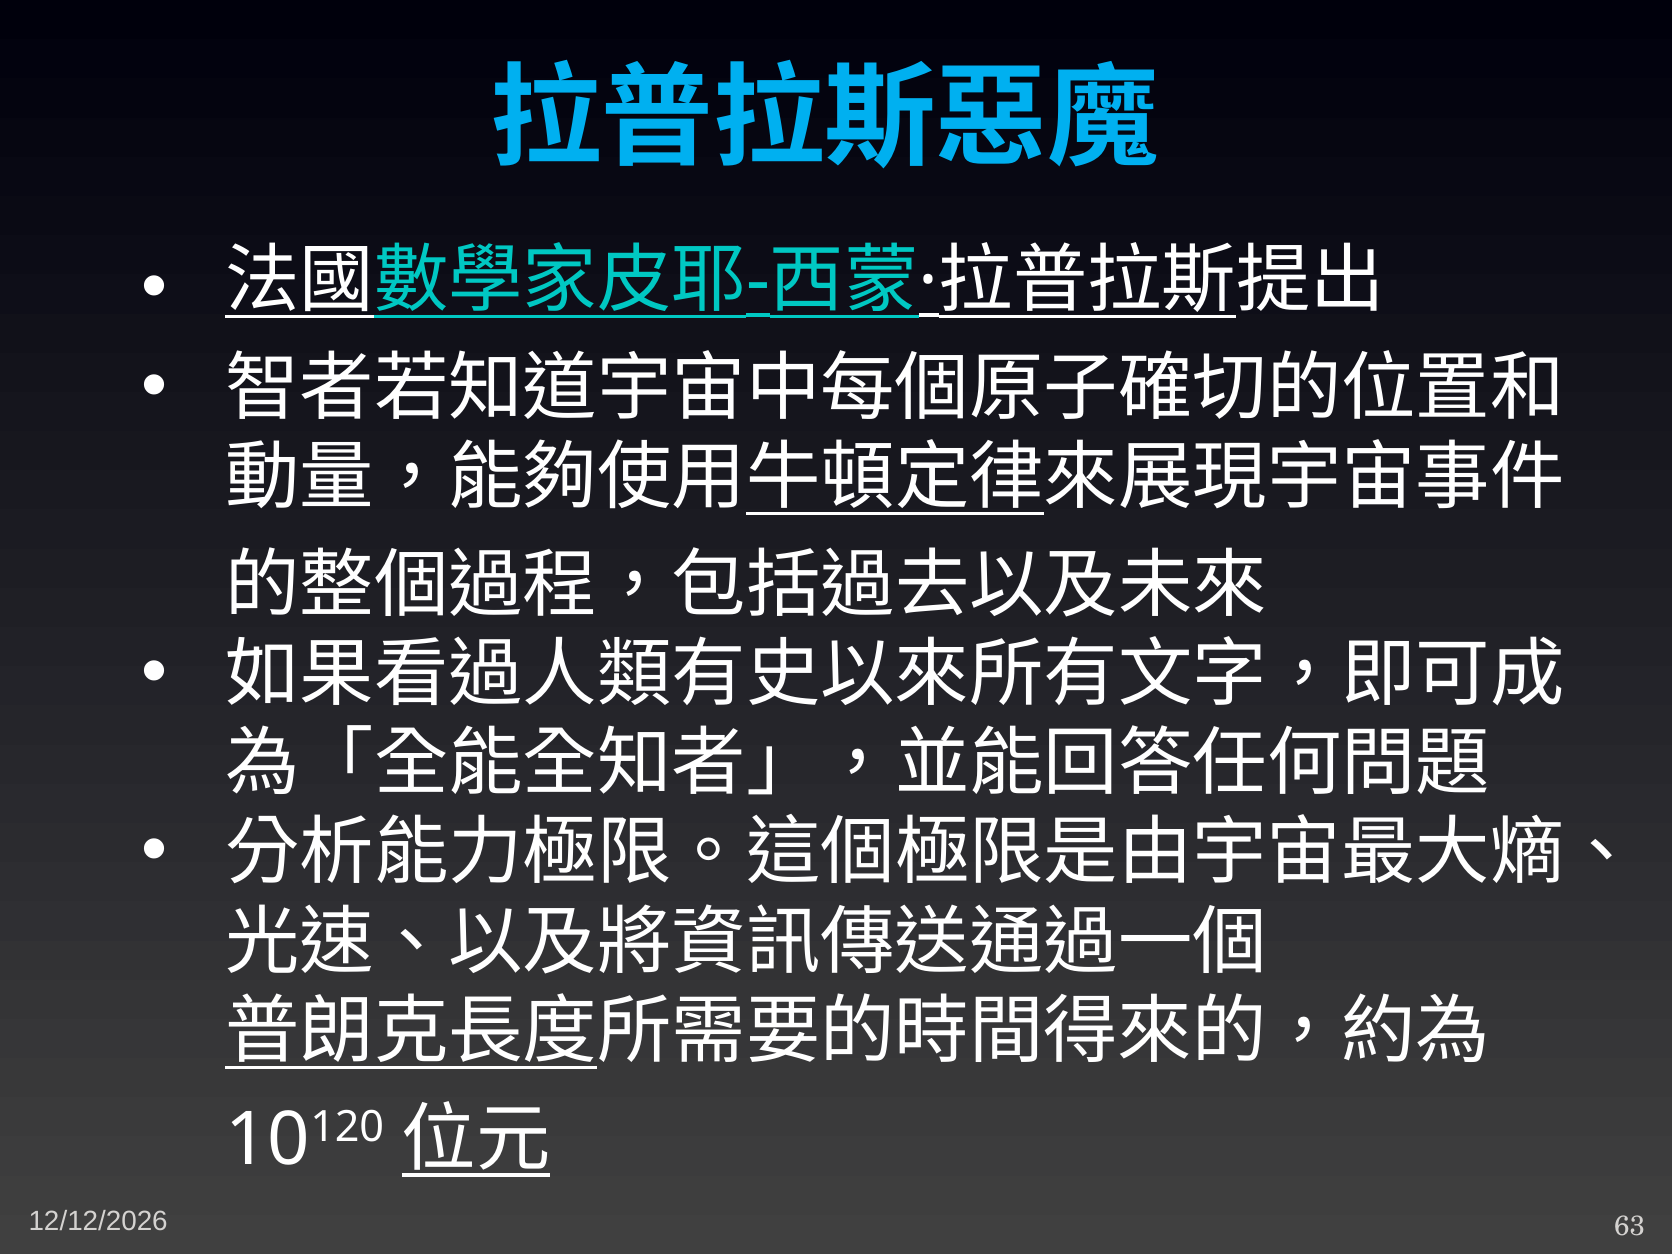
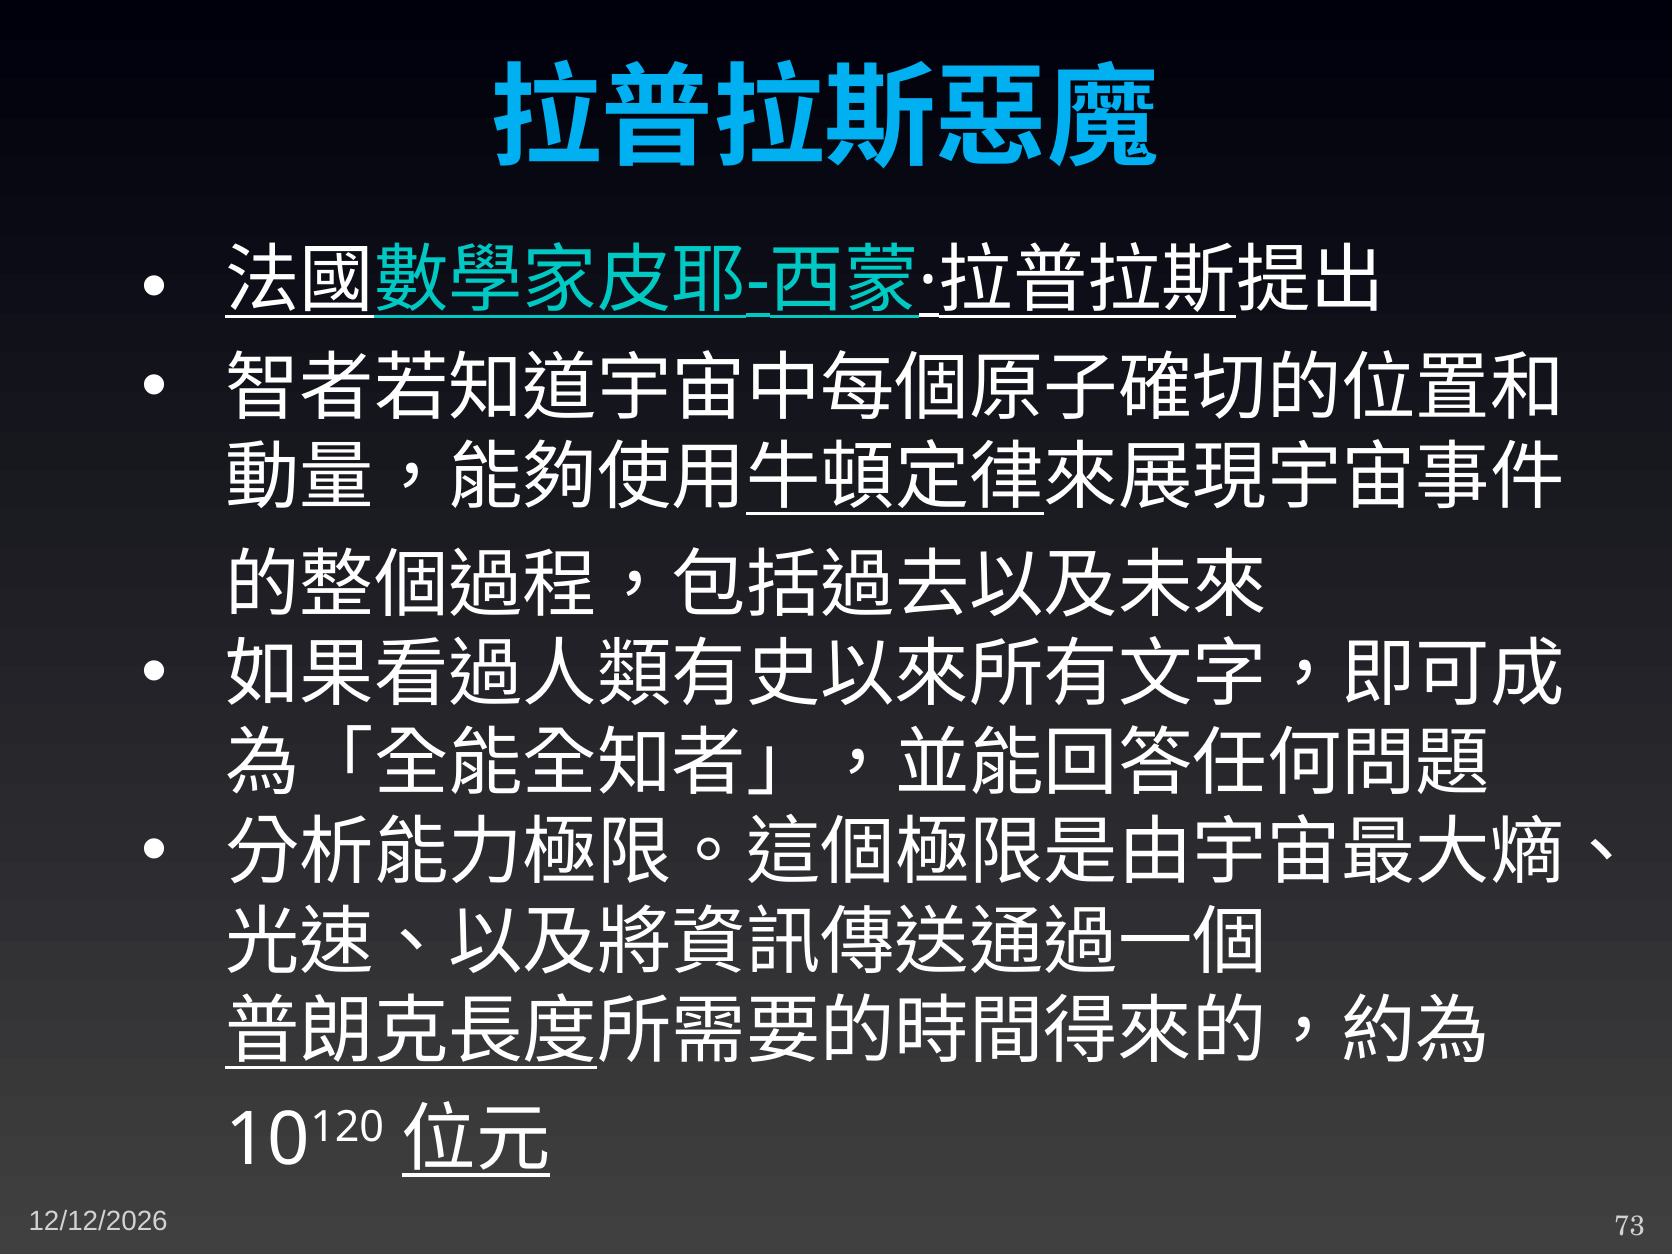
63: 63 -> 73
